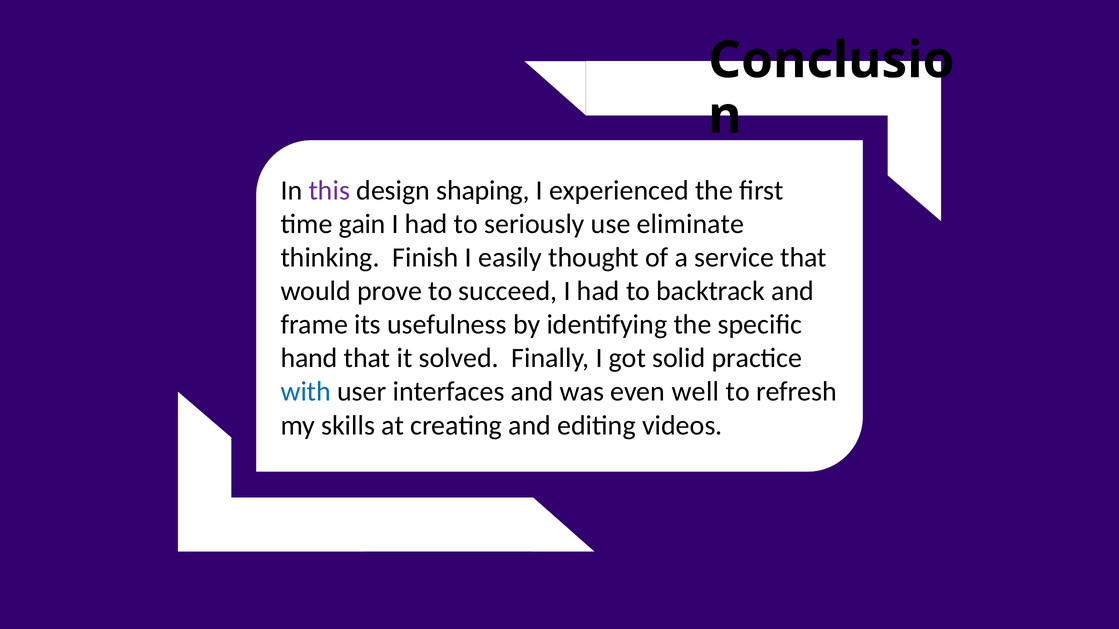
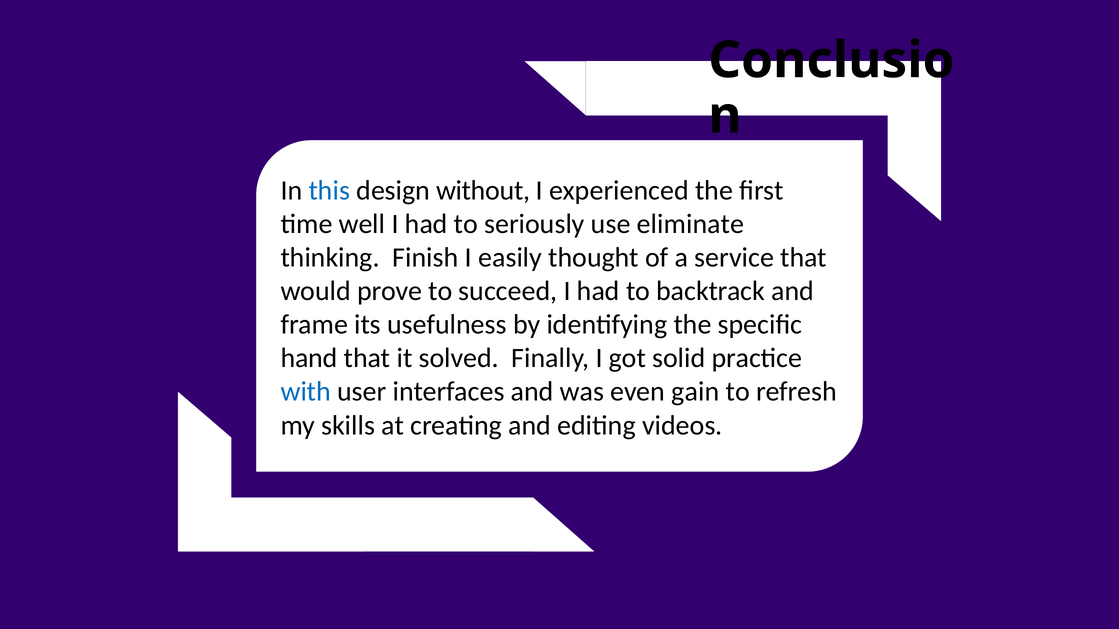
this colour: purple -> blue
shaping: shaping -> without
gain: gain -> well
well: well -> gain
